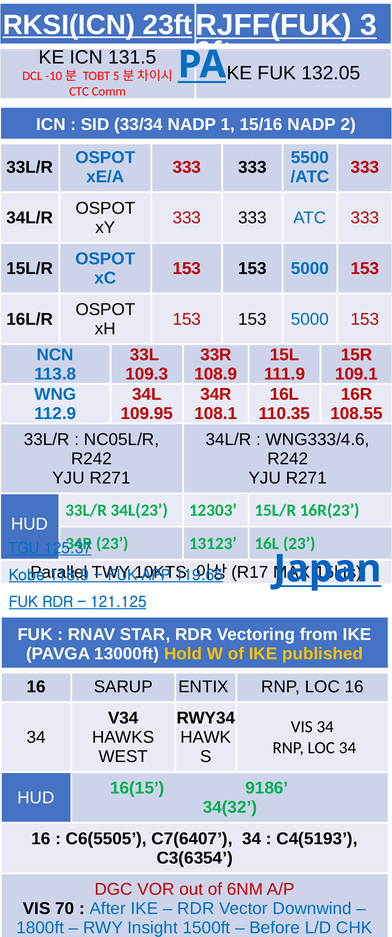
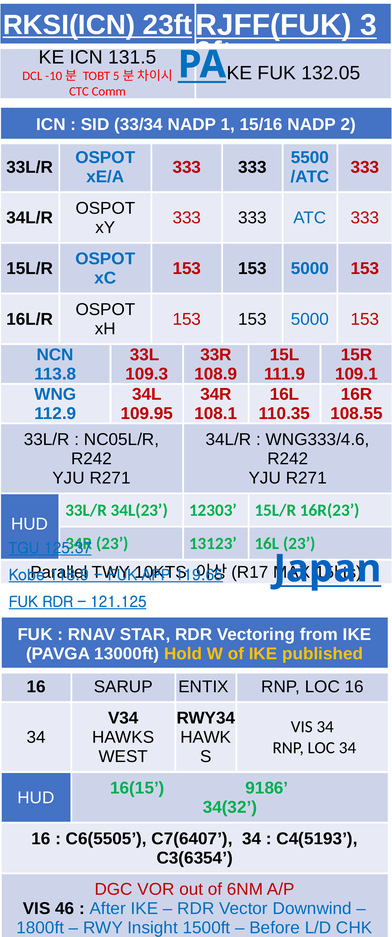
70: 70 -> 46
